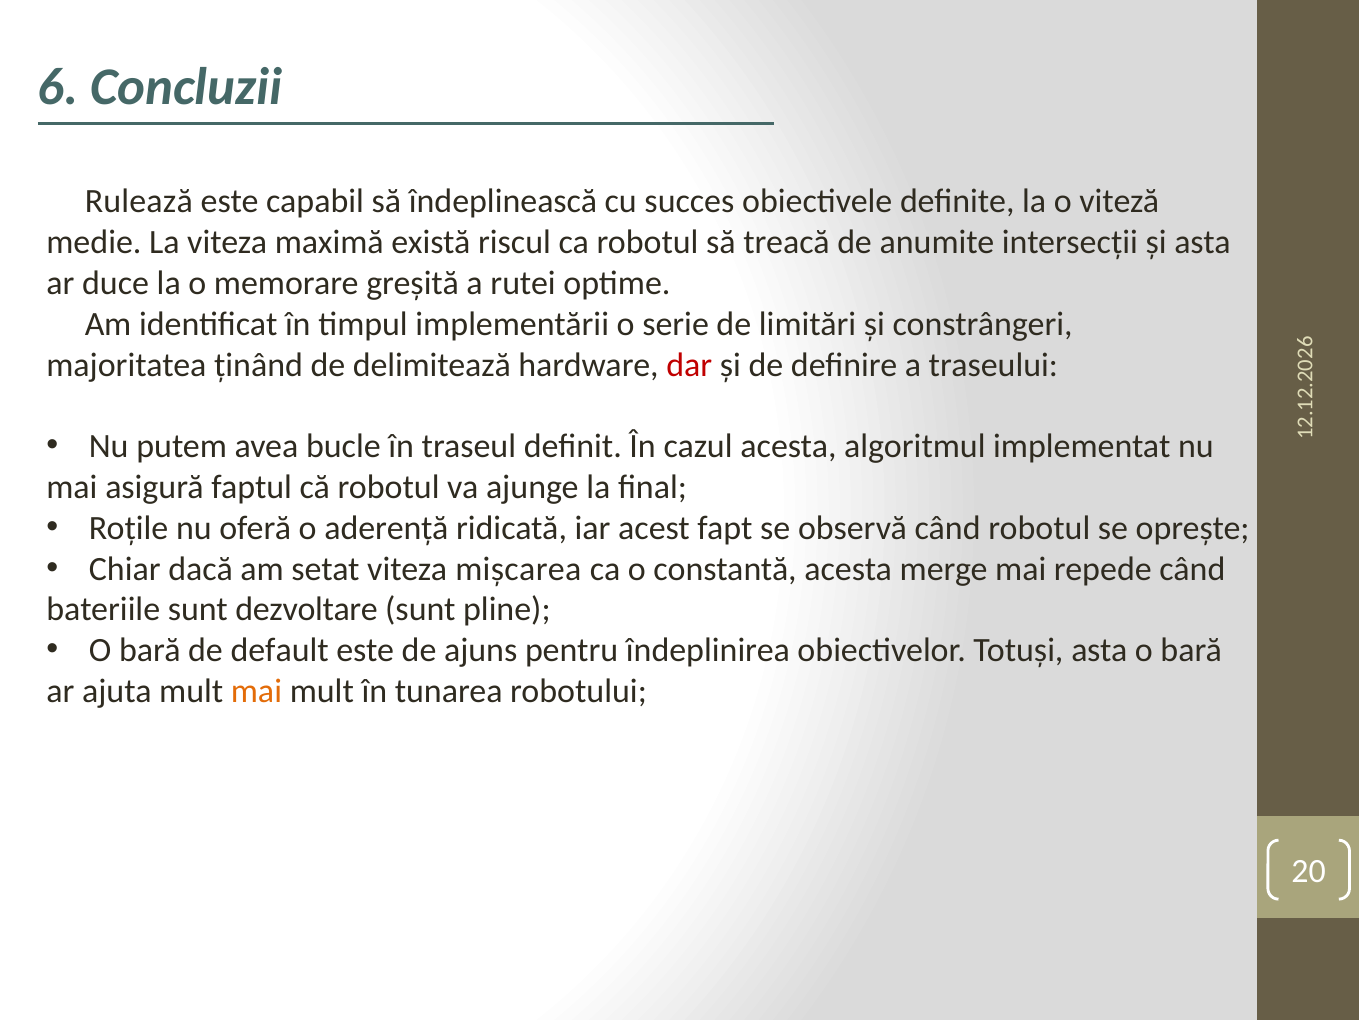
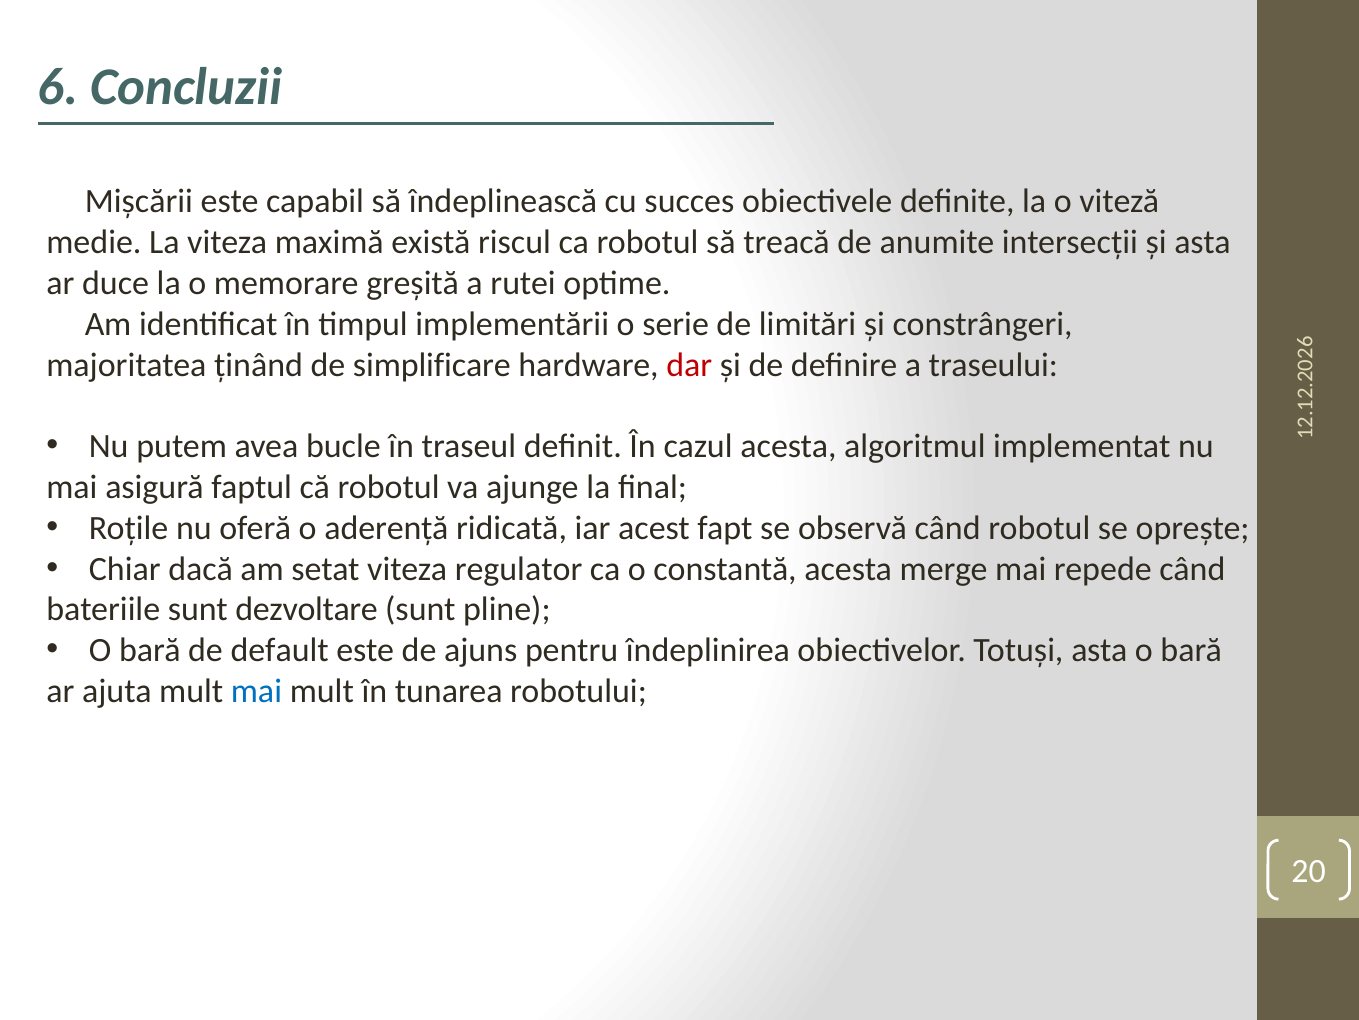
Rulează: Rulează -> Mișcării
delimitează: delimitează -> simplificare
mișcarea: mișcarea -> regulator
mai at (256, 691) colour: orange -> blue
